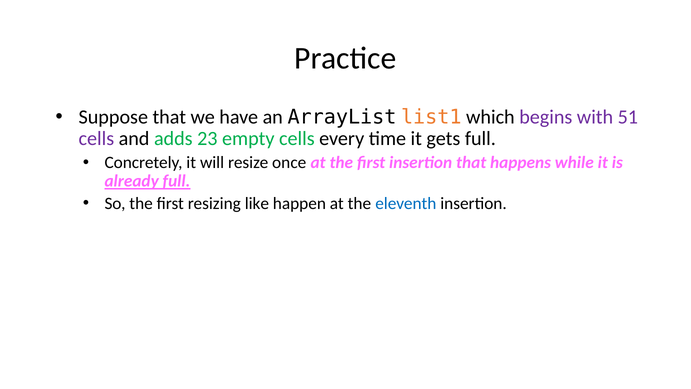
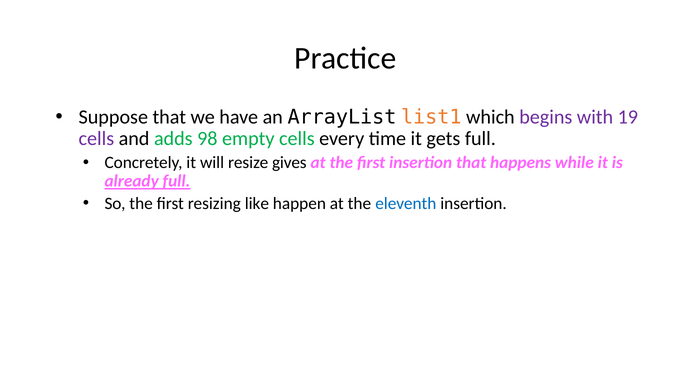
51: 51 -> 19
23: 23 -> 98
once: once -> gives
